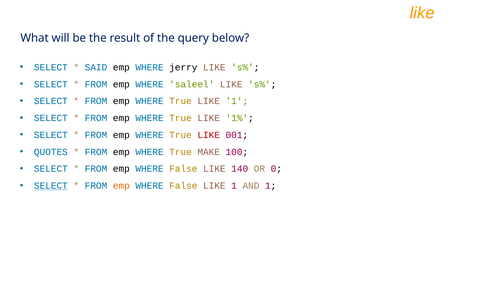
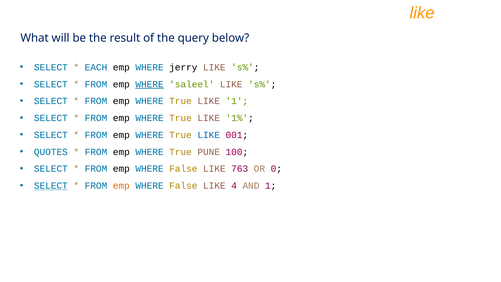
SAID: SAID -> EACH
WHERE at (150, 84) underline: none -> present
LIKE at (209, 135) colour: red -> blue
MAKE: MAKE -> PUNE
140: 140 -> 763
False LIKE 1: 1 -> 4
